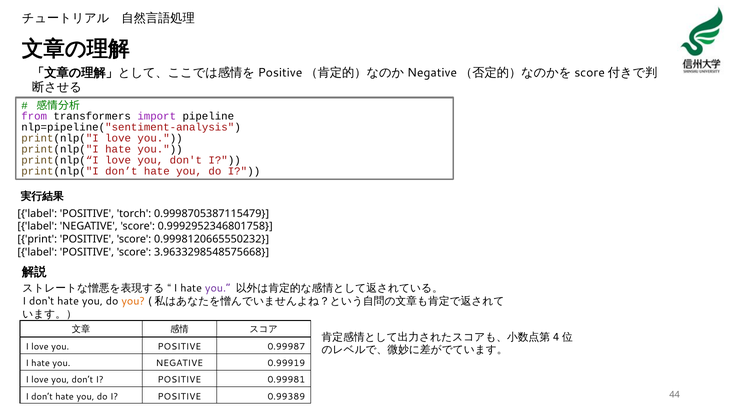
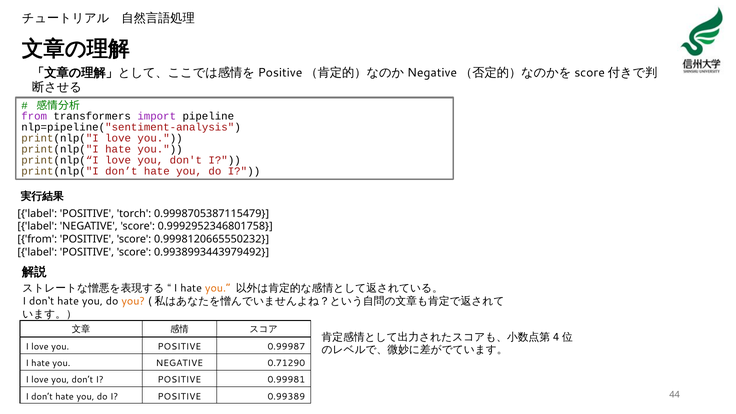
print at (37, 239): print -> from
3.9633298548575668: 3.9633298548575668 -> 0.9938993443979492
you at (218, 288) colour: purple -> orange
0.99919: 0.99919 -> 0.71290
